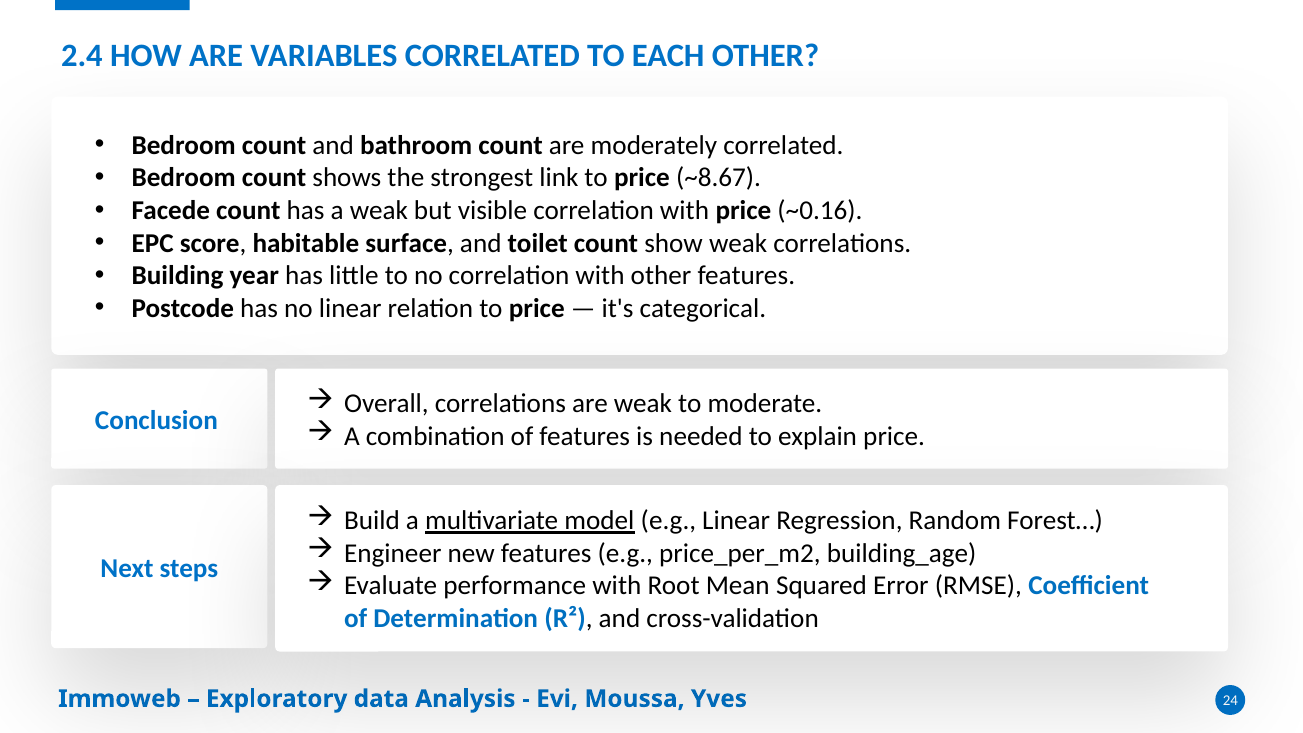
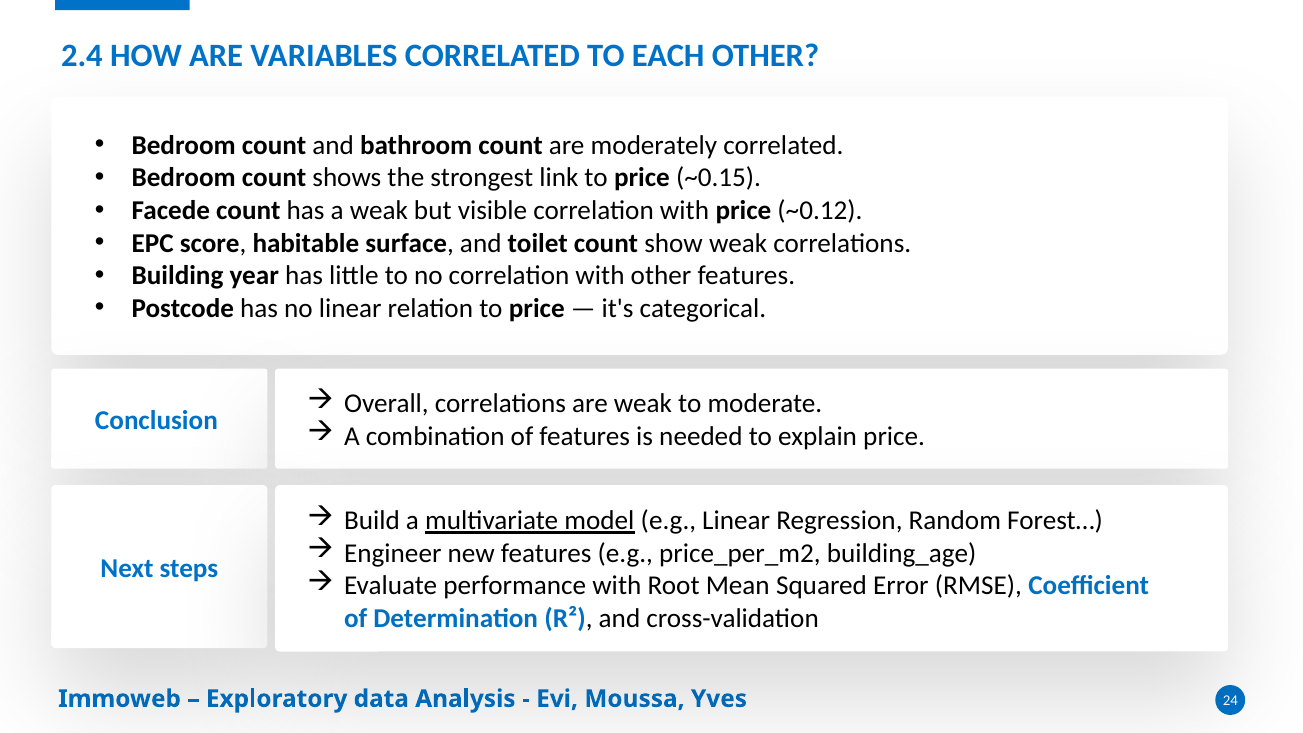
~8.67: ~8.67 -> ~0.15
~0.16: ~0.16 -> ~0.12
